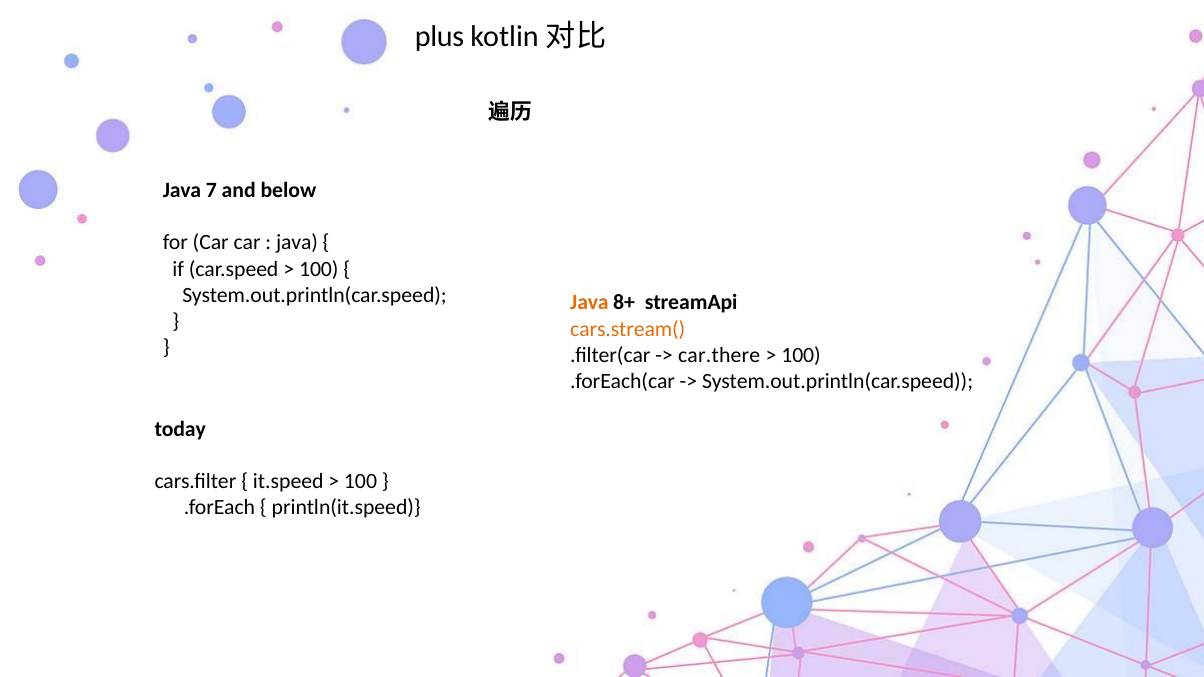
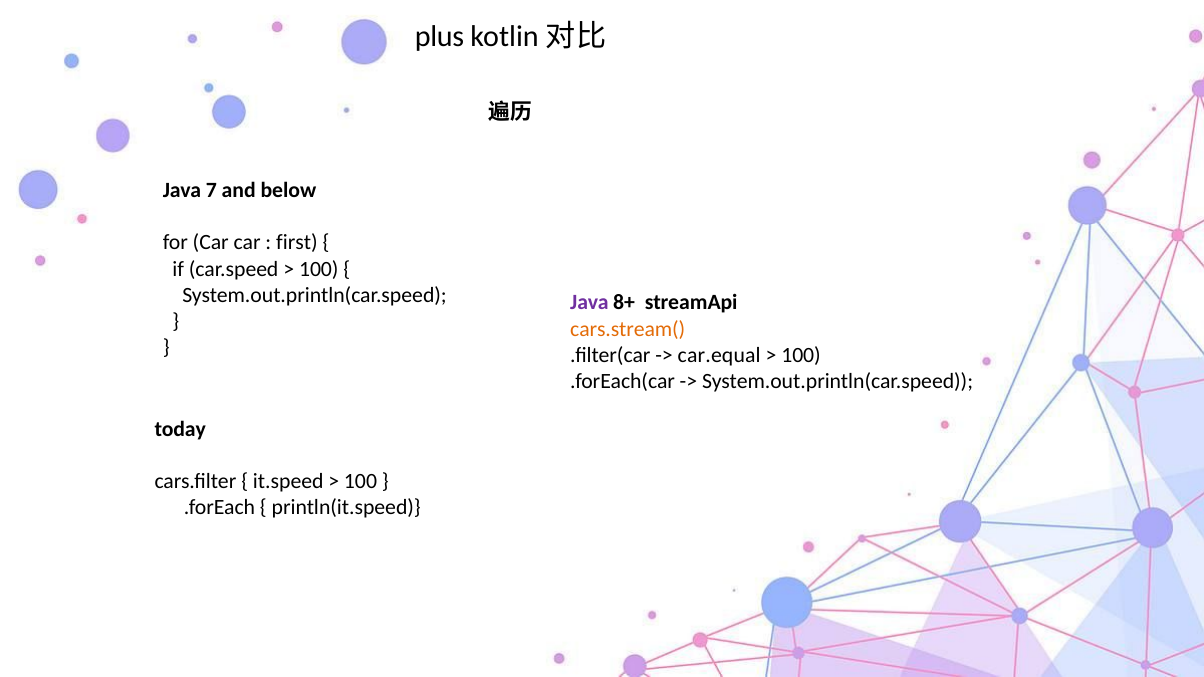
java at (297, 243): java -> first
Java at (589, 303) colour: orange -> purple
car.there: car.there -> car.equal
